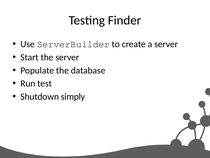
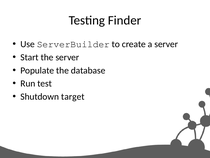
simply: simply -> target
